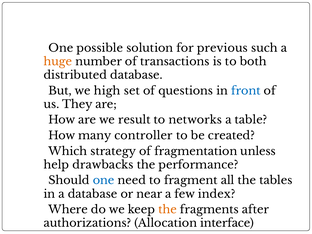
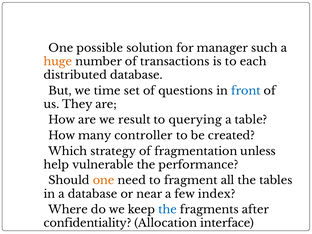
previous: previous -> manager
both: both -> each
high: high -> time
networks: networks -> querying
drawbacks: drawbacks -> vulnerable
one colour: blue -> orange
the at (168, 210) colour: orange -> blue
authorizations: authorizations -> confidentiality
